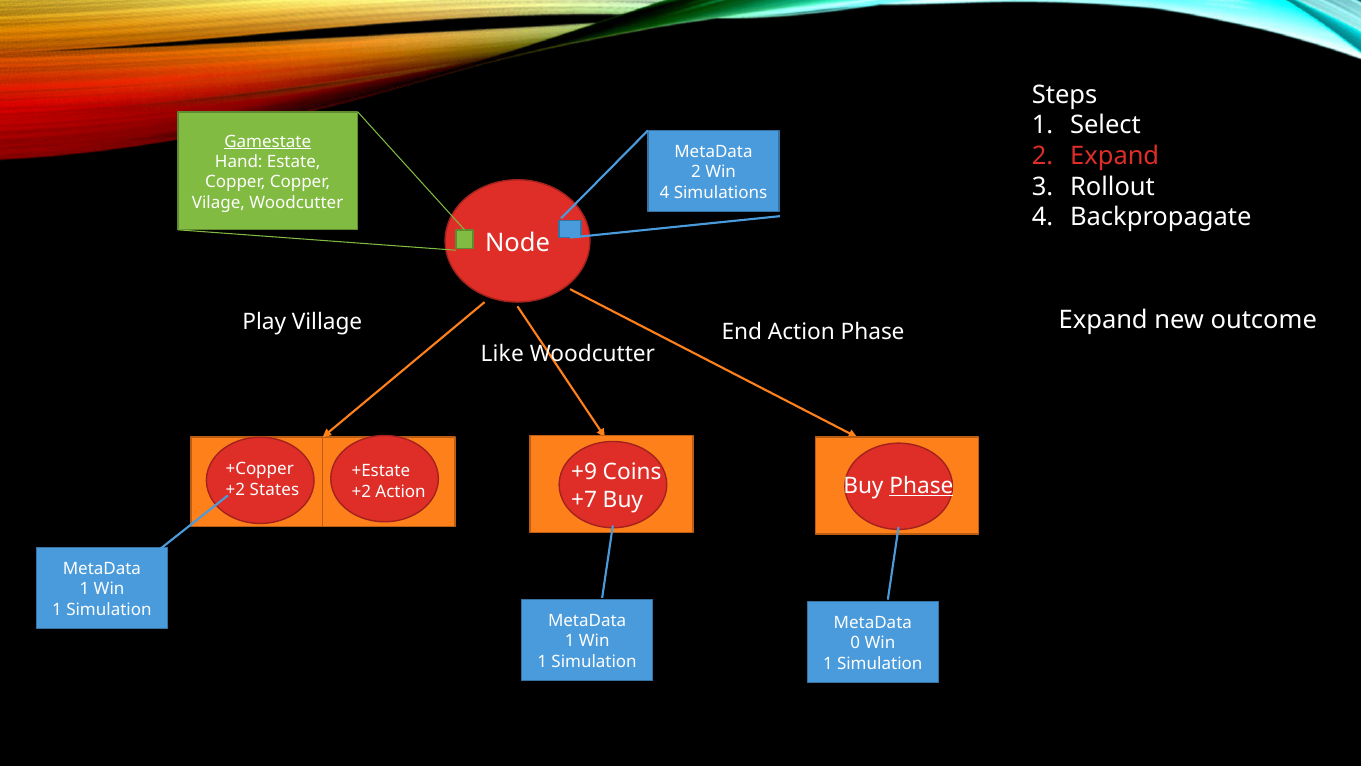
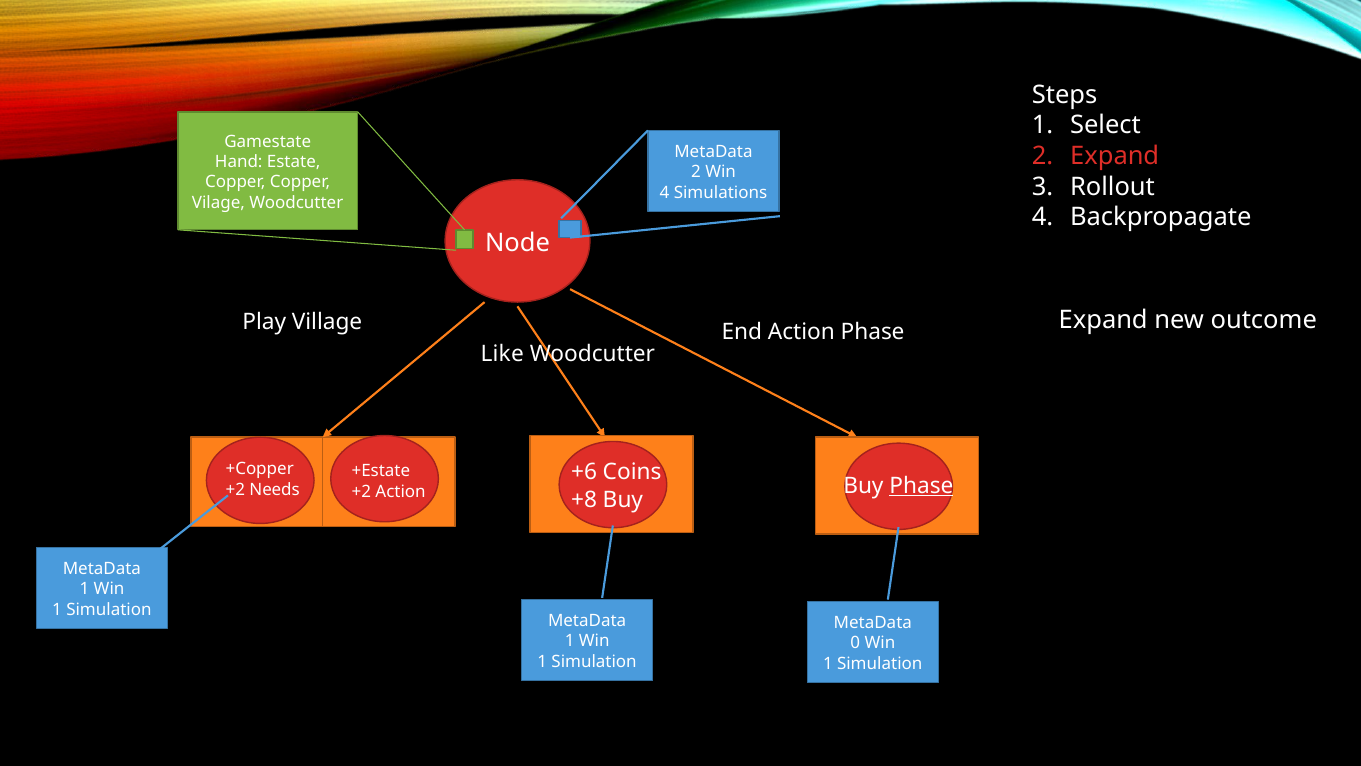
Gamestate underline: present -> none
+9: +9 -> +6
States: States -> Needs
+7: +7 -> +8
